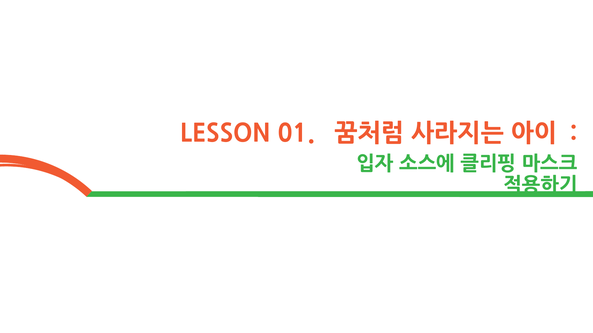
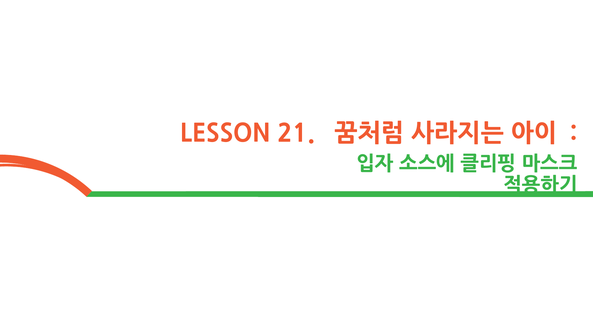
01: 01 -> 21
